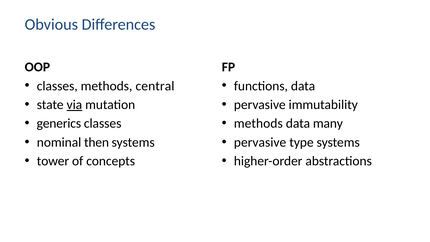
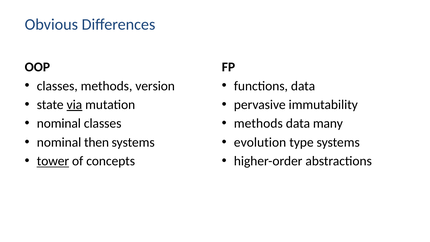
central: central -> version
generics at (59, 123): generics -> nominal
pervasive at (260, 142): pervasive -> evolution
tower underline: none -> present
